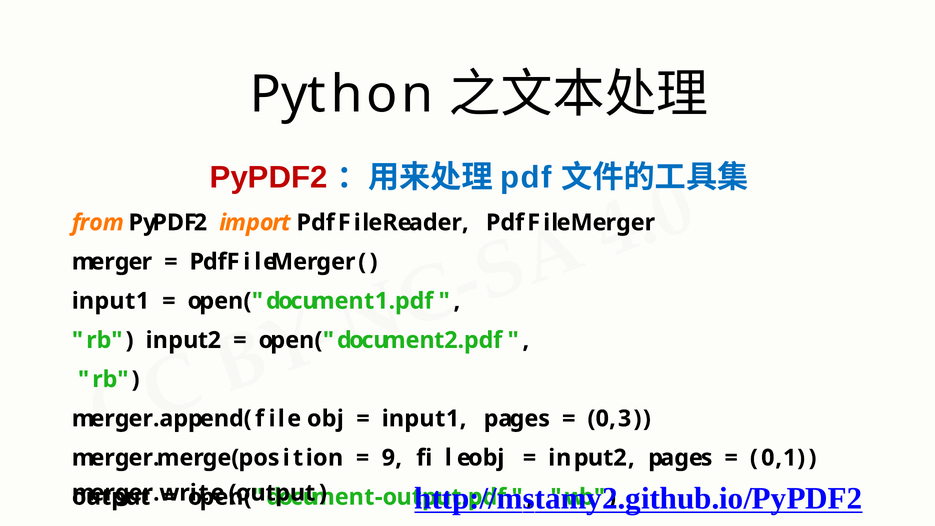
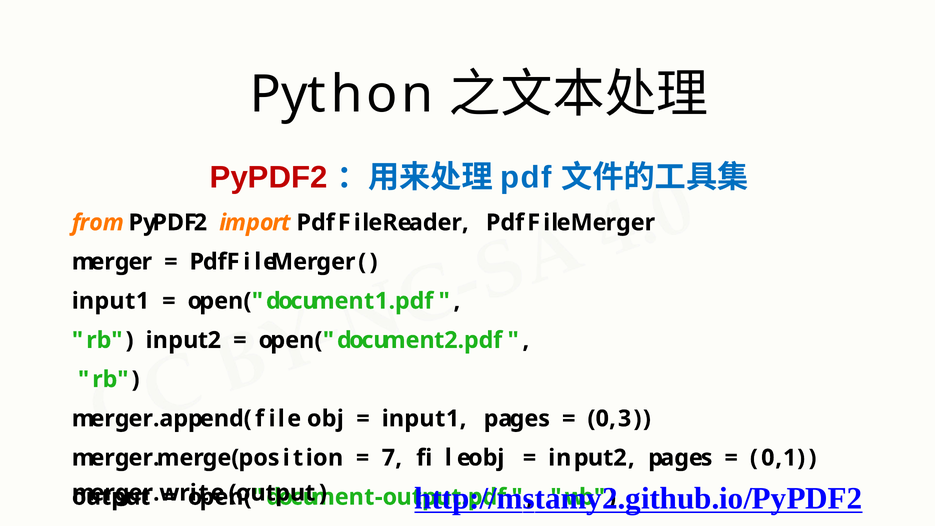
9: 9 -> 7
